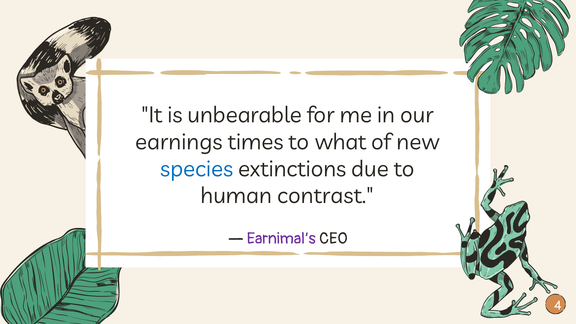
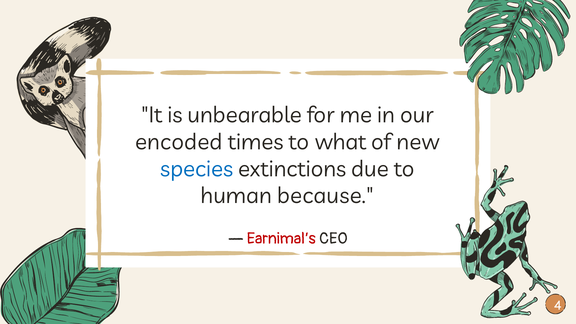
earnings: earnings -> encoded
contrast: contrast -> because
Earnimal’s colour: purple -> red
